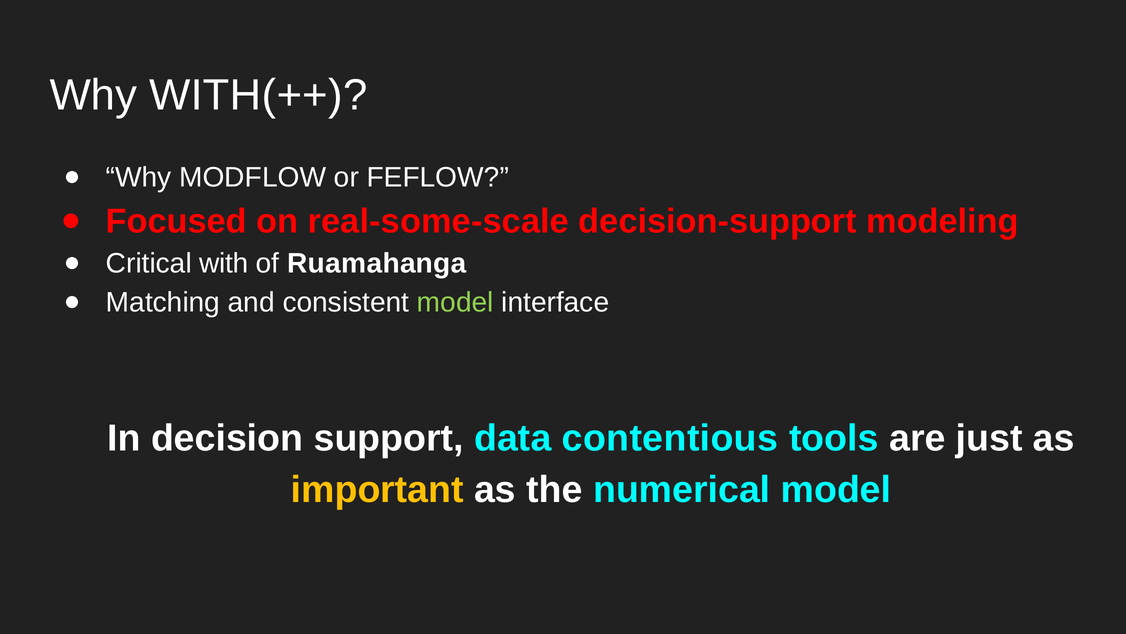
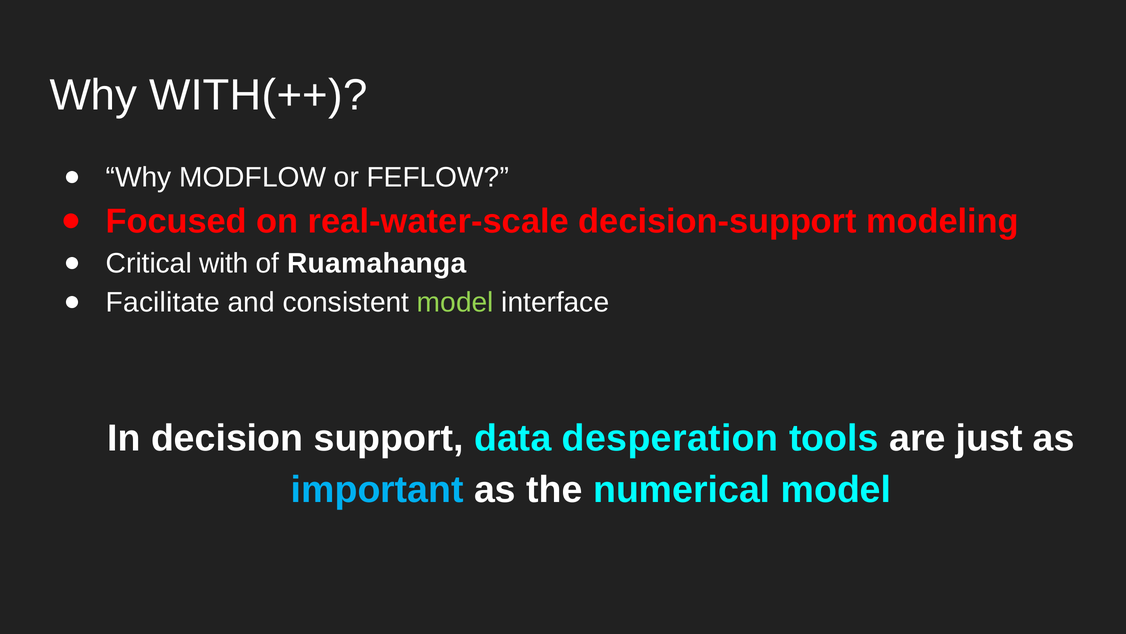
real-some-scale: real-some-scale -> real-water-scale
Matching: Matching -> Facilitate
contentious: contentious -> desperation
important colour: yellow -> light blue
